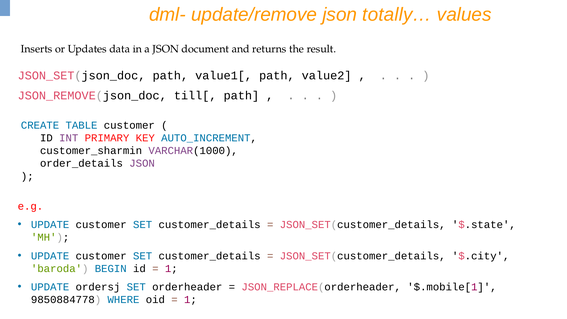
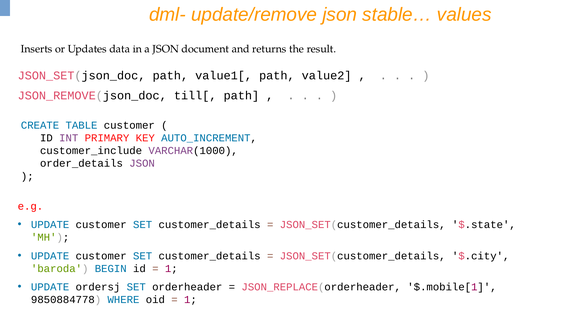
totally…: totally… -> stable…
customer_sharmin: customer_sharmin -> customer_include
